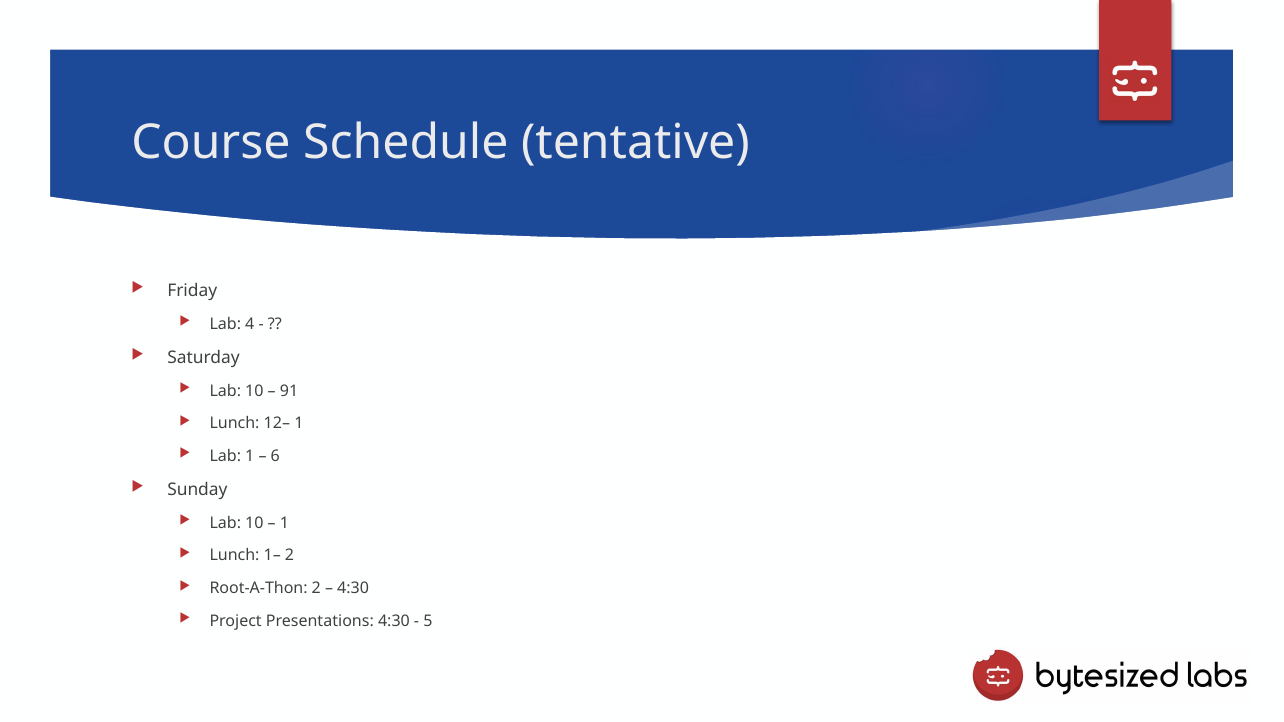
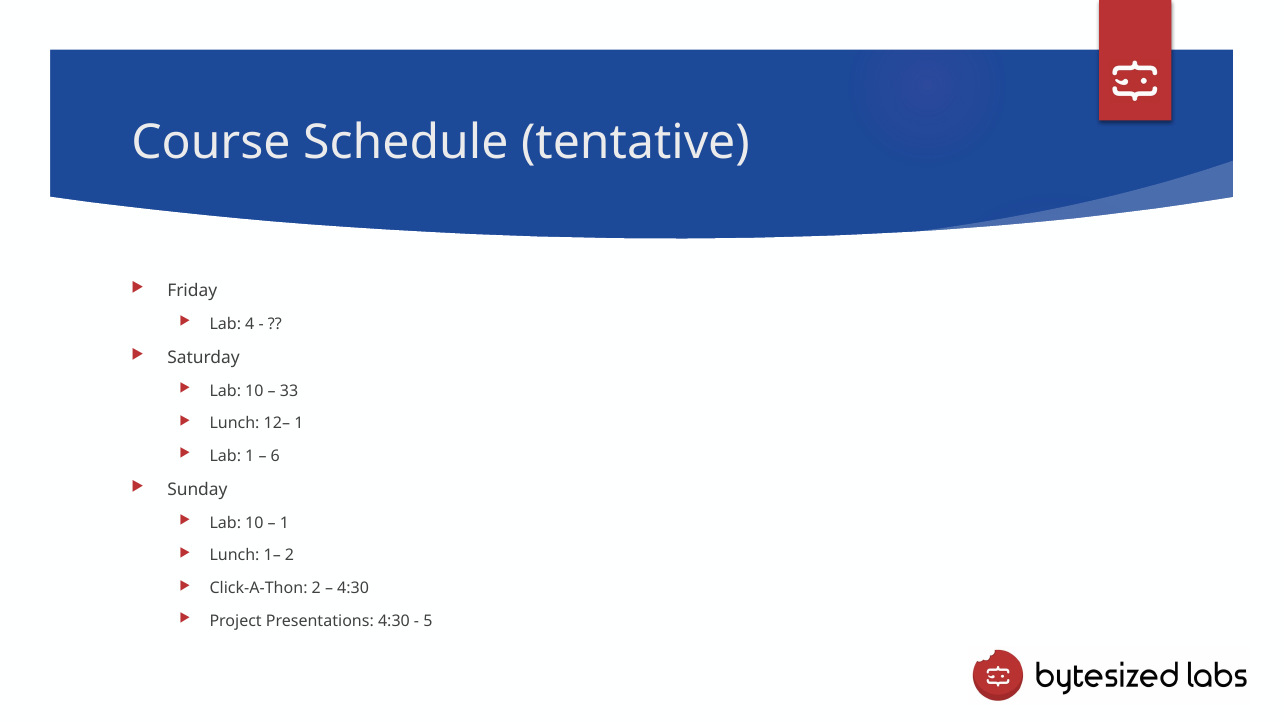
91: 91 -> 33
Root-A-Thon: Root-A-Thon -> Click-A-Thon
